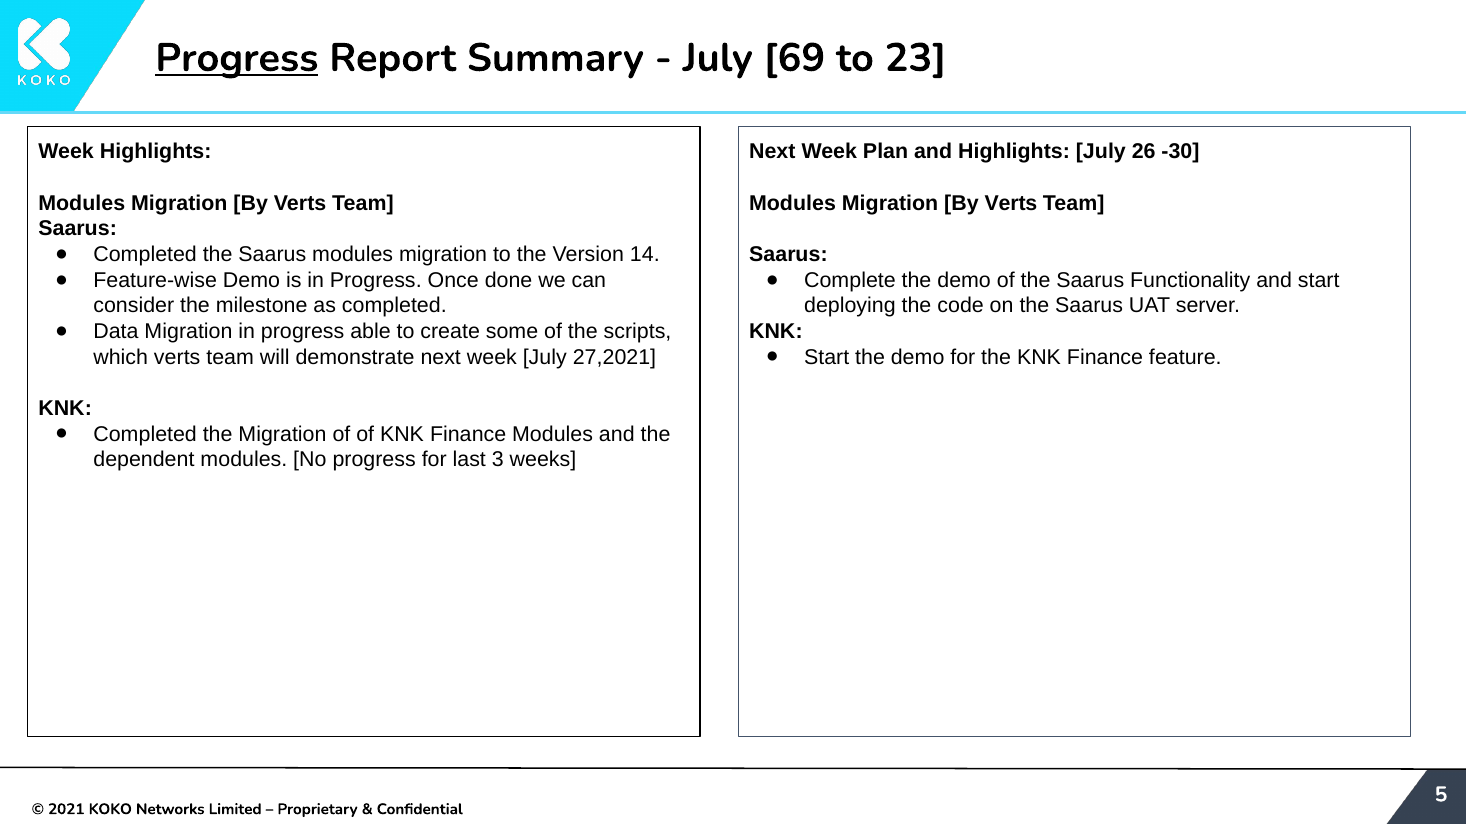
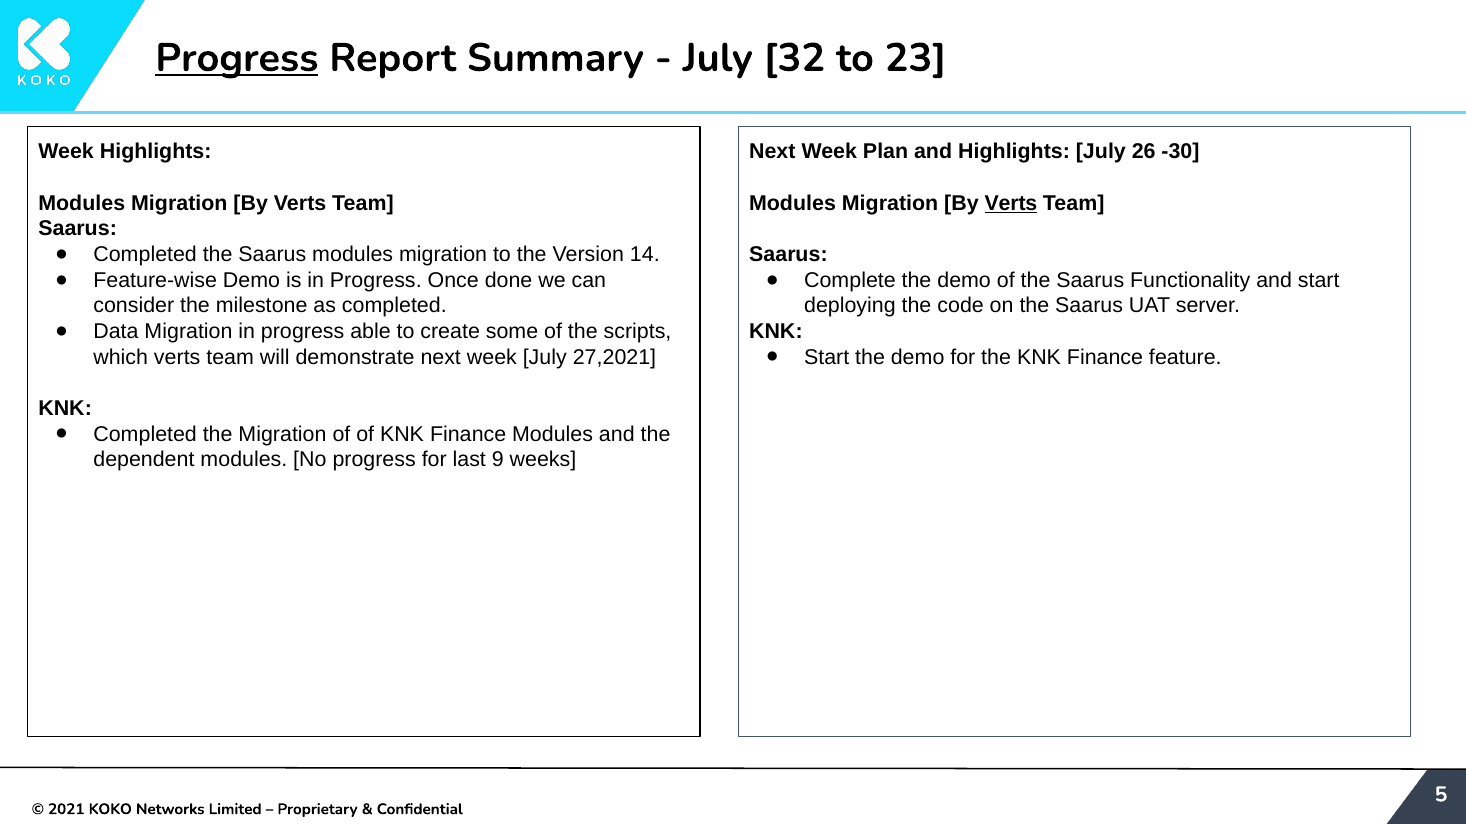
69: 69 -> 32
Verts at (1011, 203) underline: none -> present
3: 3 -> 9
